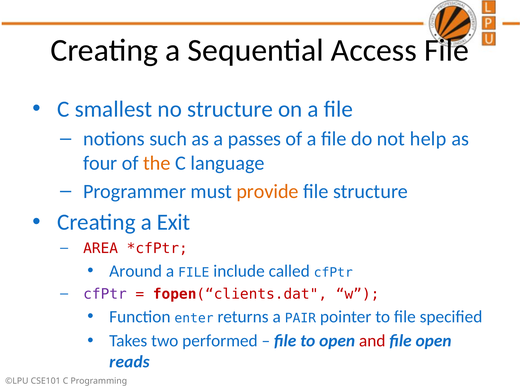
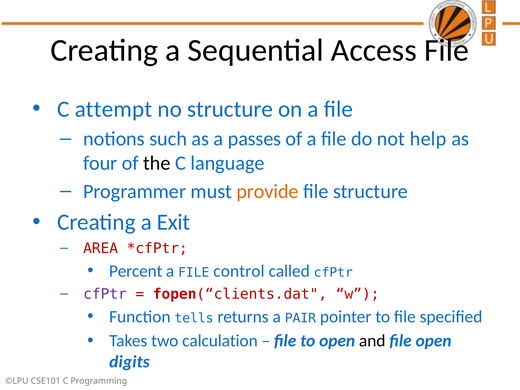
smallest: smallest -> attempt
the colour: orange -> black
Around: Around -> Percent
include: include -> control
enter: enter -> tells
performed: performed -> calculation
and colour: red -> black
reads: reads -> digits
